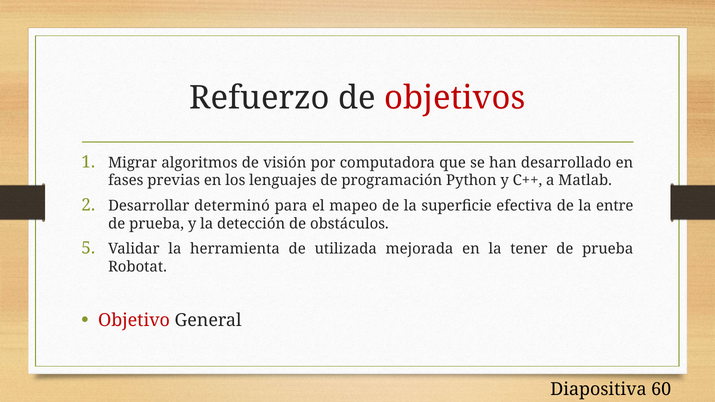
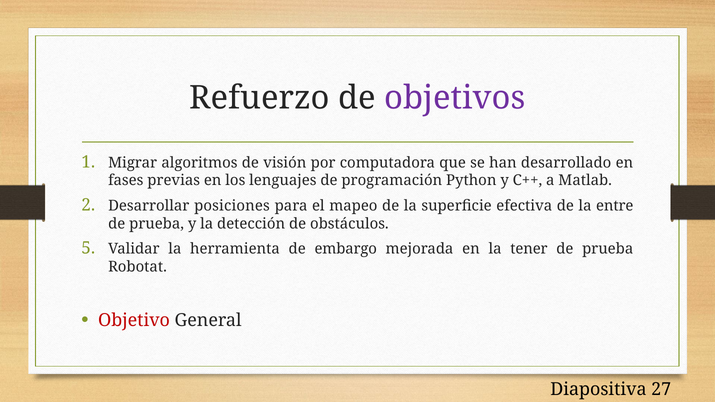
objetivos colour: red -> purple
determinó: determinó -> posiciones
utilizada: utilizada -> embargo
60: 60 -> 27
